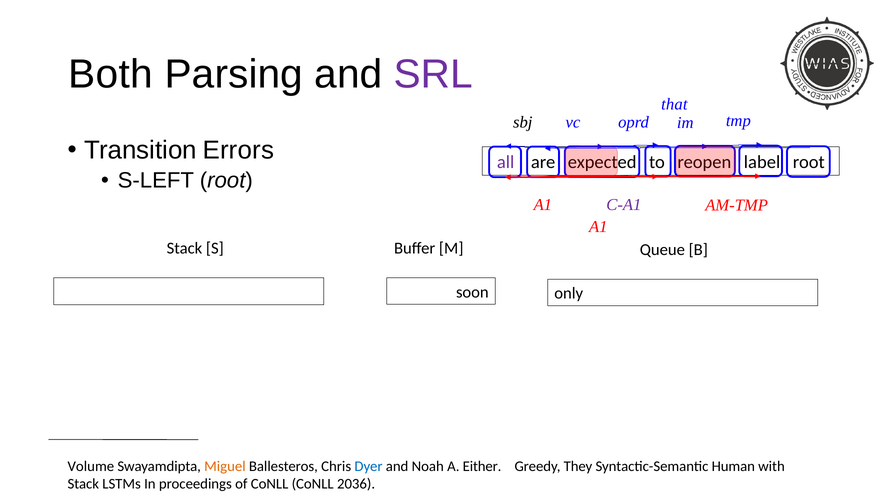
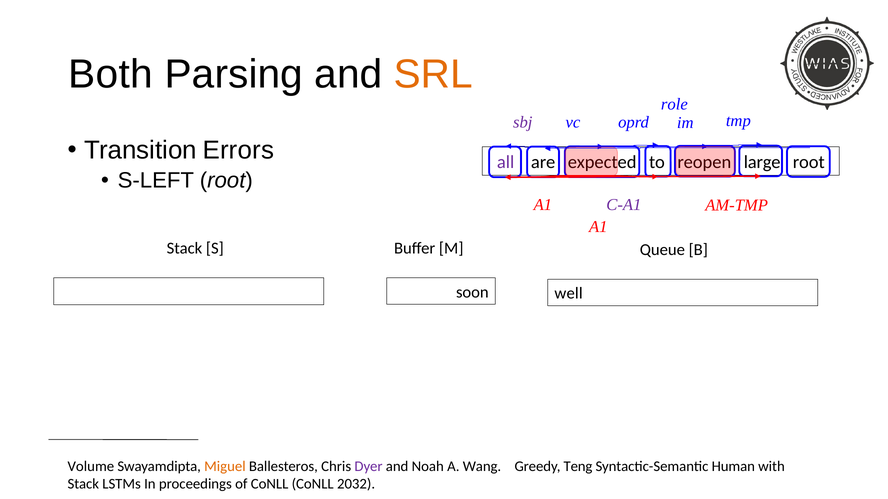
SRL colour: purple -> orange
that: that -> role
sbj colour: black -> purple
label: label -> large
only: only -> well
Dyer colour: blue -> purple
Either: Either -> Wang
They: They -> Teng
2036: 2036 -> 2032
